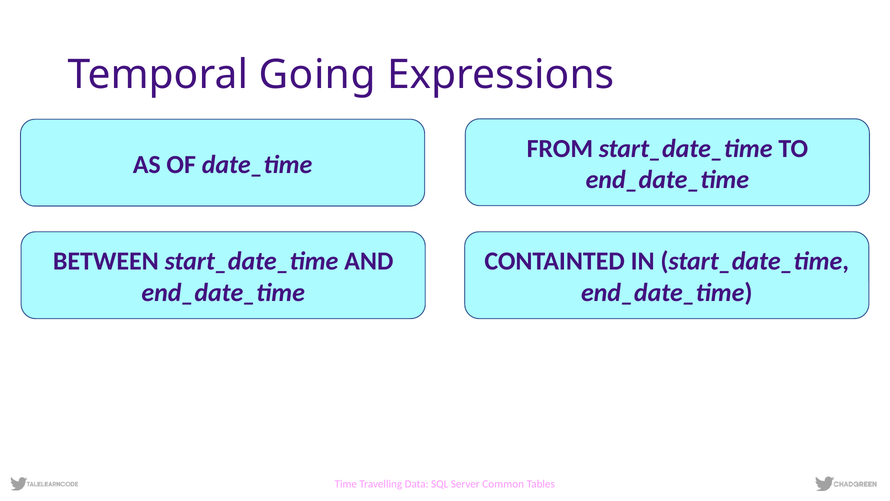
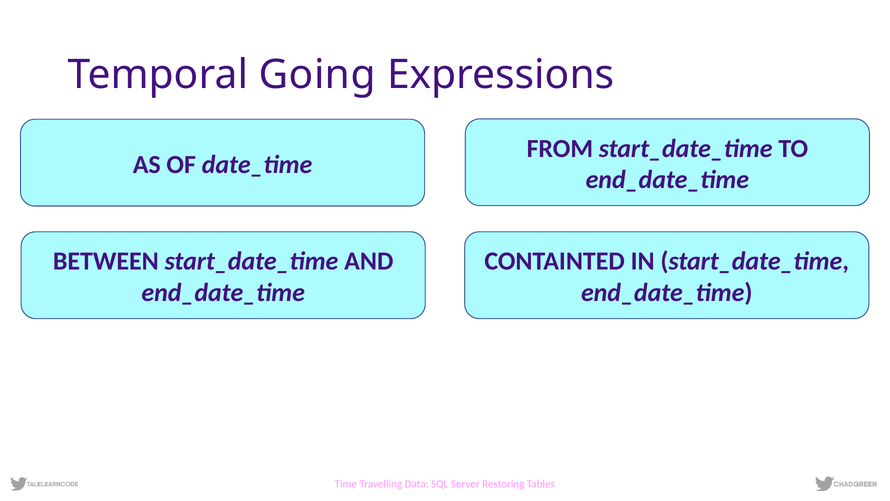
Common: Common -> Restoring
